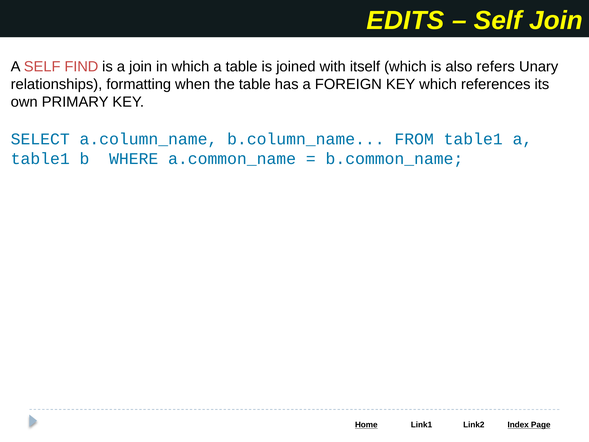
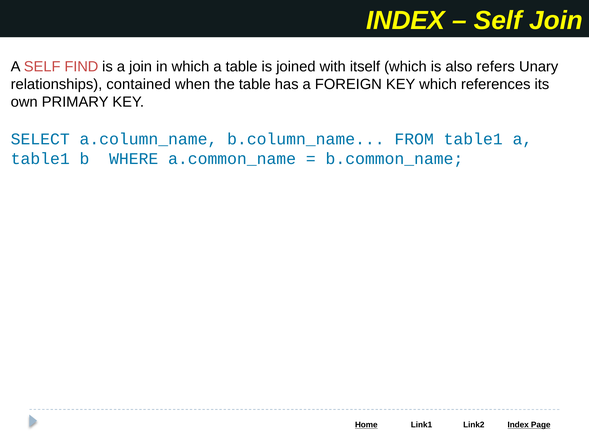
EDITS at (405, 20): EDITS -> INDEX
formatting: formatting -> contained
